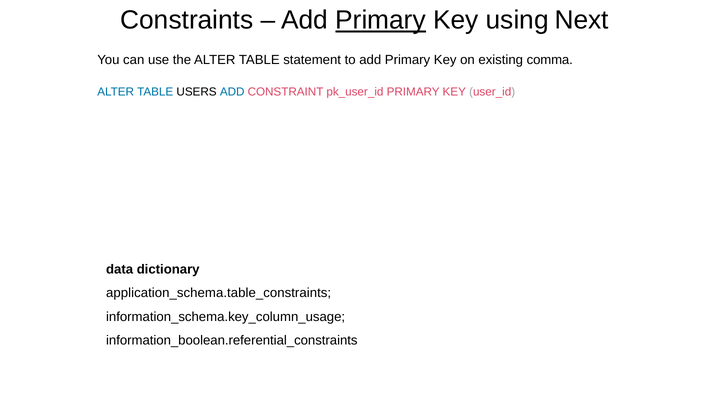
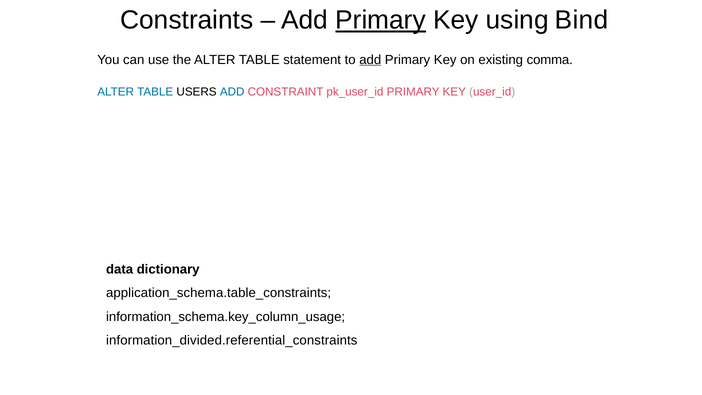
Next: Next -> Bind
add at (370, 60) underline: none -> present
information_boolean.referential_constraints: information_boolean.referential_constraints -> information_divided.referential_constraints
